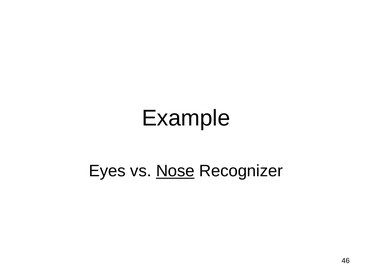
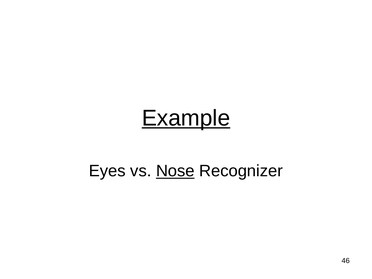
Example underline: none -> present
